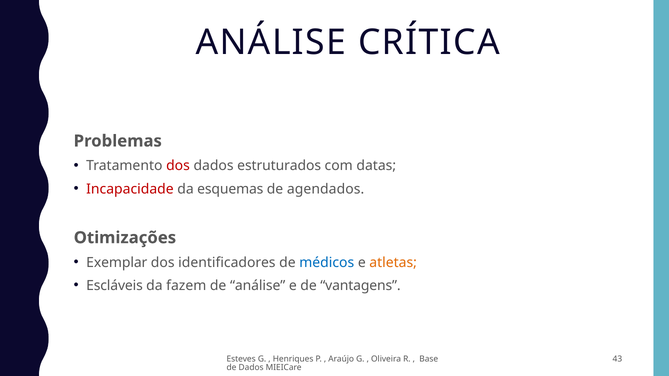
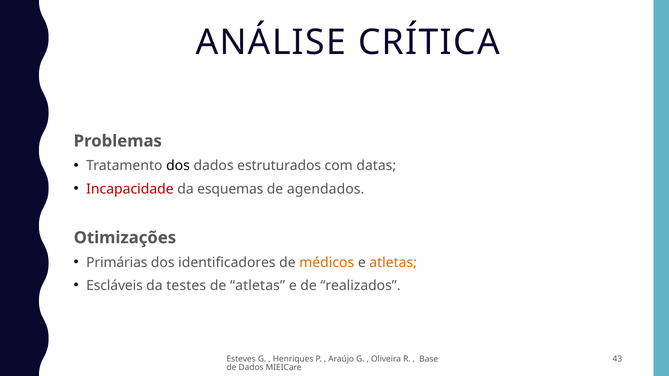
dos at (178, 166) colour: red -> black
Exemplar: Exemplar -> Primárias
médicos colour: blue -> orange
fazem: fazem -> testes
de análise: análise -> atletas
vantagens: vantagens -> realizados
